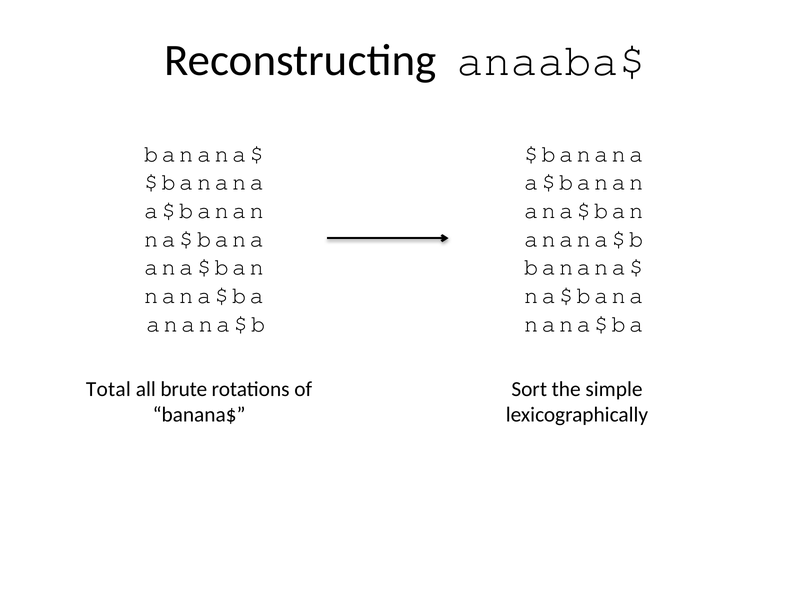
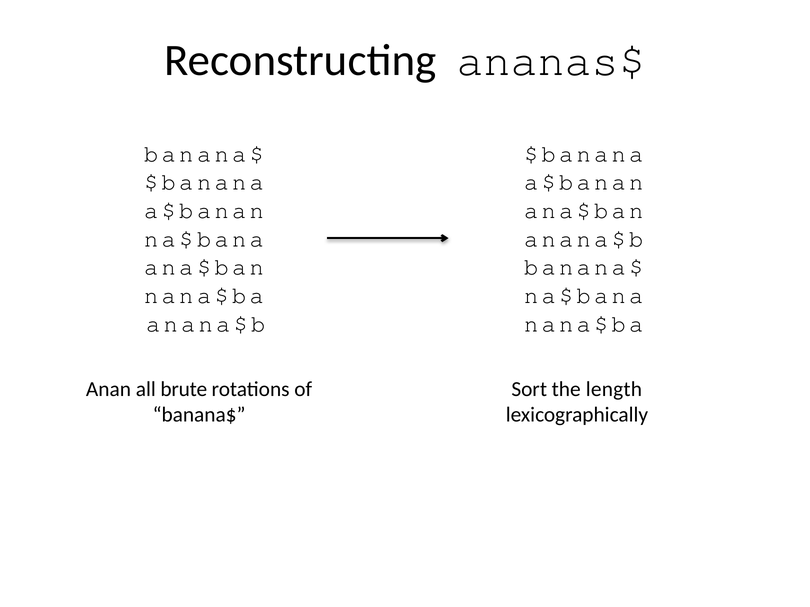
anaaba$: anaaba$ -> ananas$
Total: Total -> Anan
simple: simple -> length
